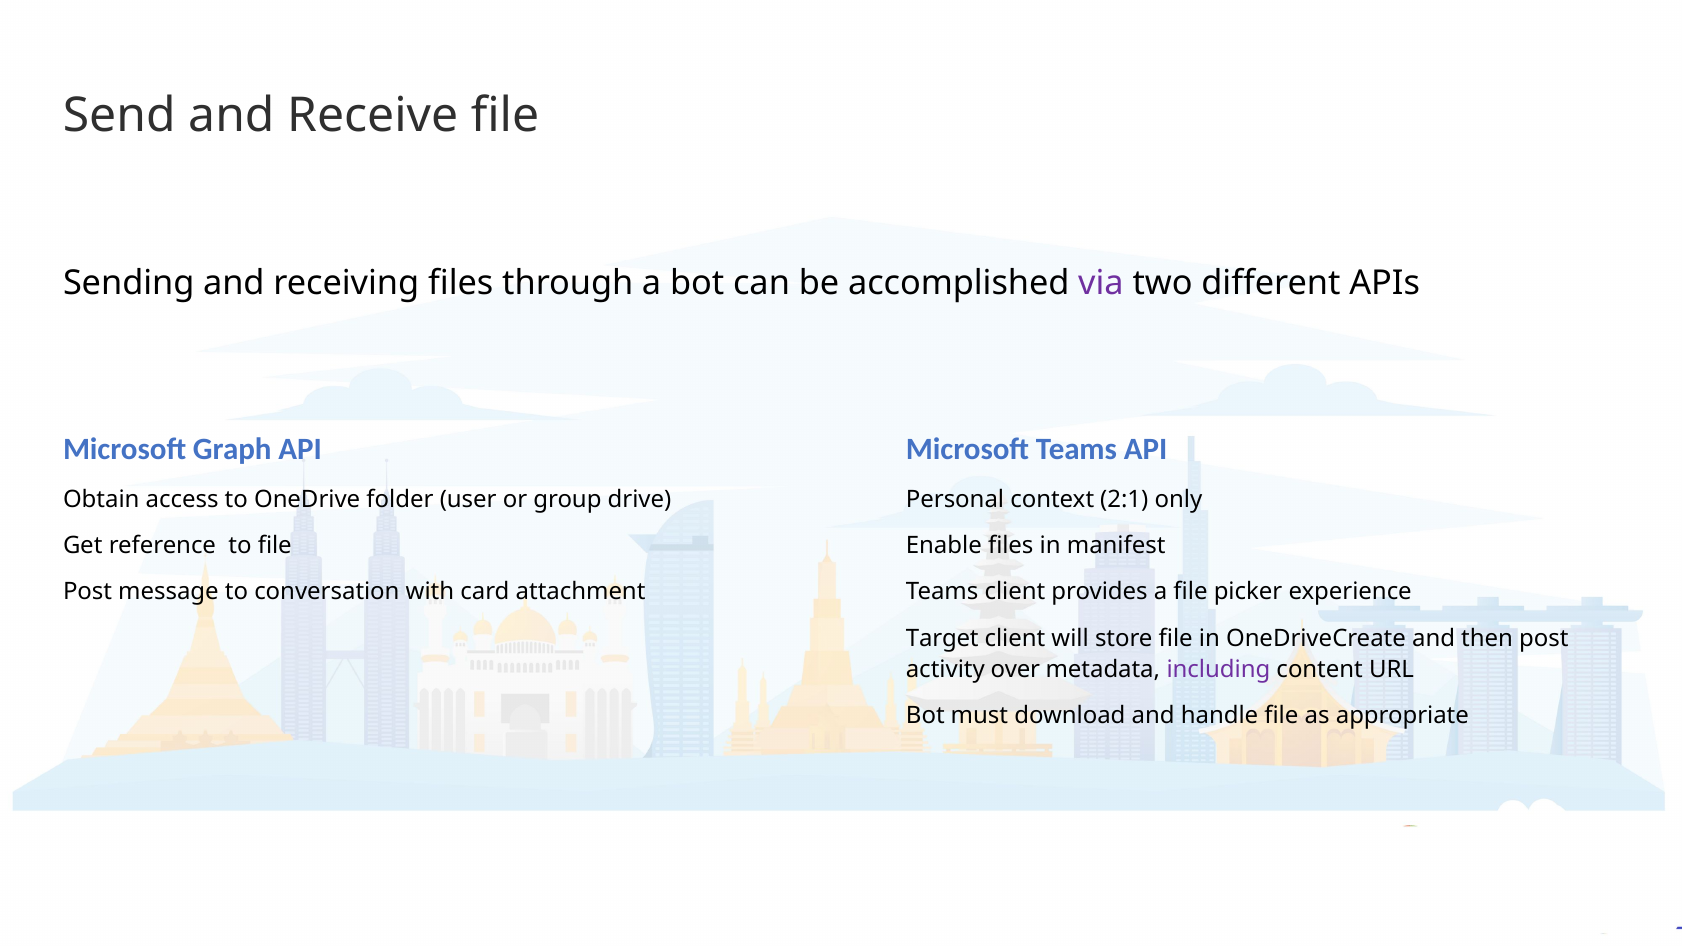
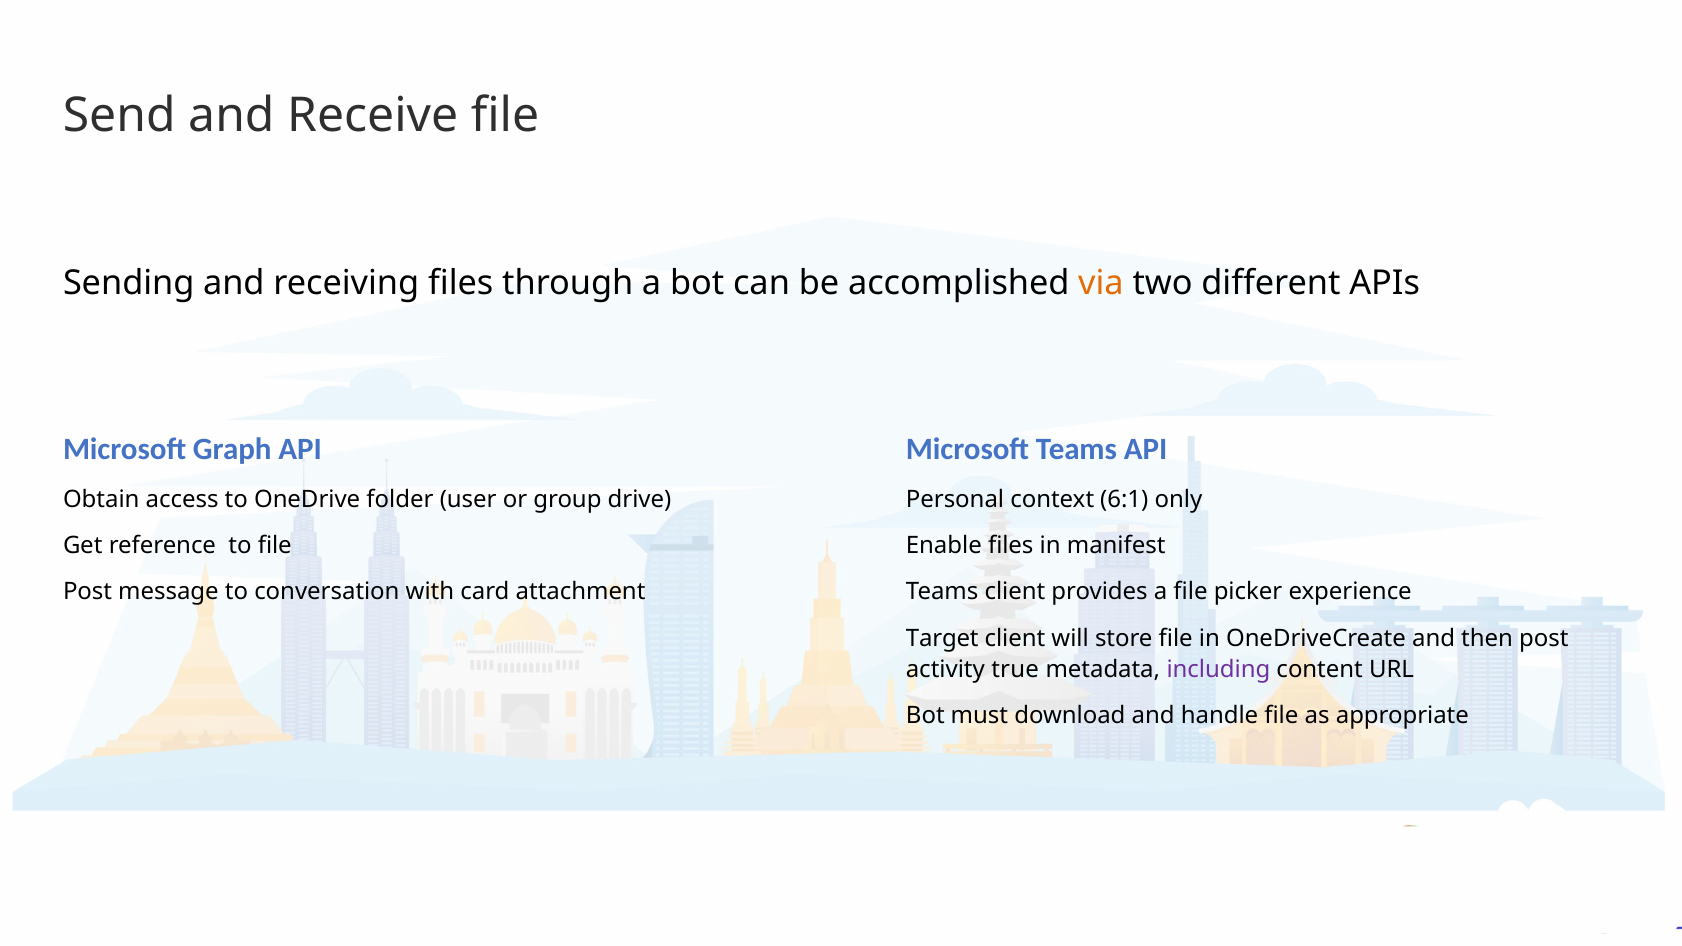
via colour: purple -> orange
2:1: 2:1 -> 6:1
over: over -> true
